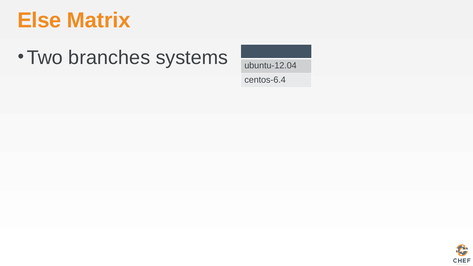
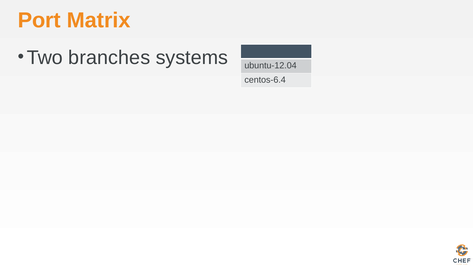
Else: Else -> Port
